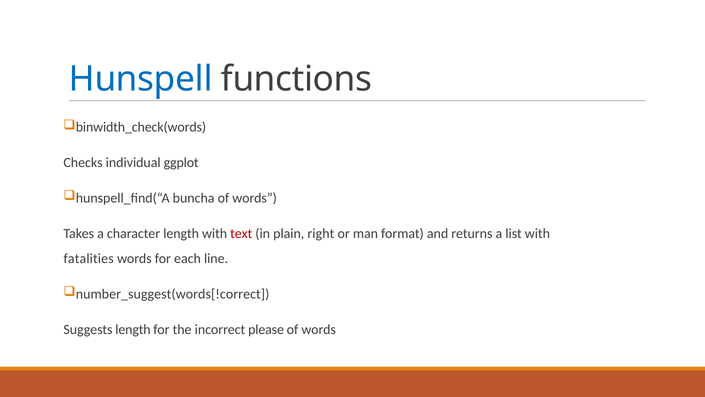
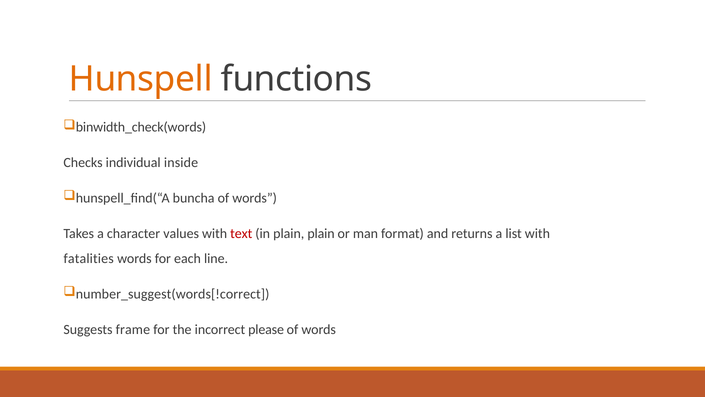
Hunspell colour: blue -> orange
ggplot: ggplot -> inside
character length: length -> values
plain right: right -> plain
Suggests length: length -> frame
